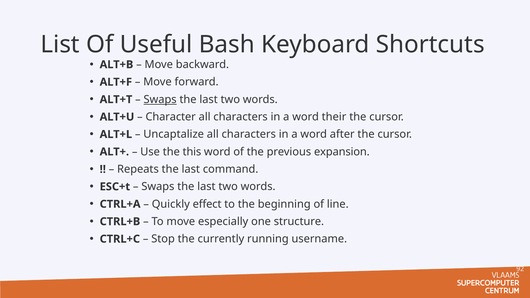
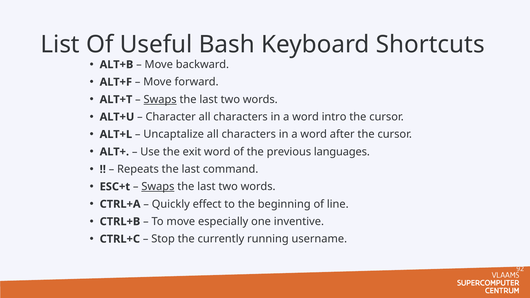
their: their -> intro
this: this -> exit
expansion: expansion -> languages
Swaps at (158, 187) underline: none -> present
structure: structure -> inventive
